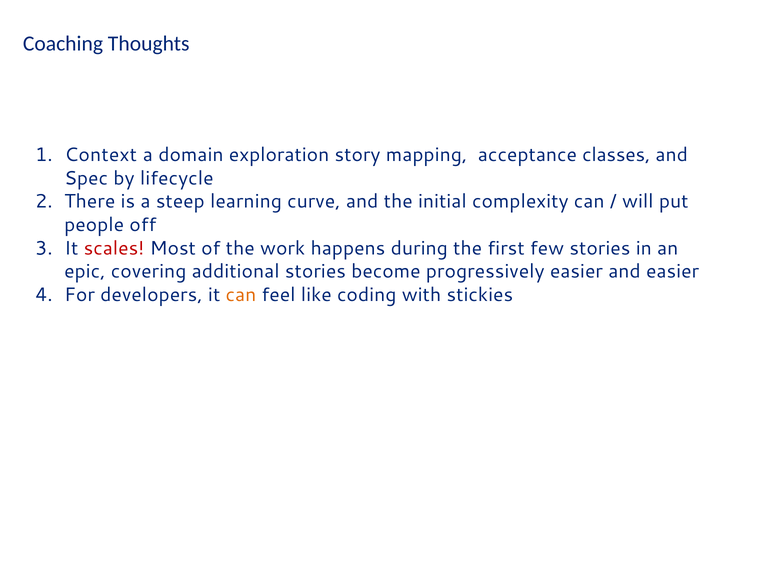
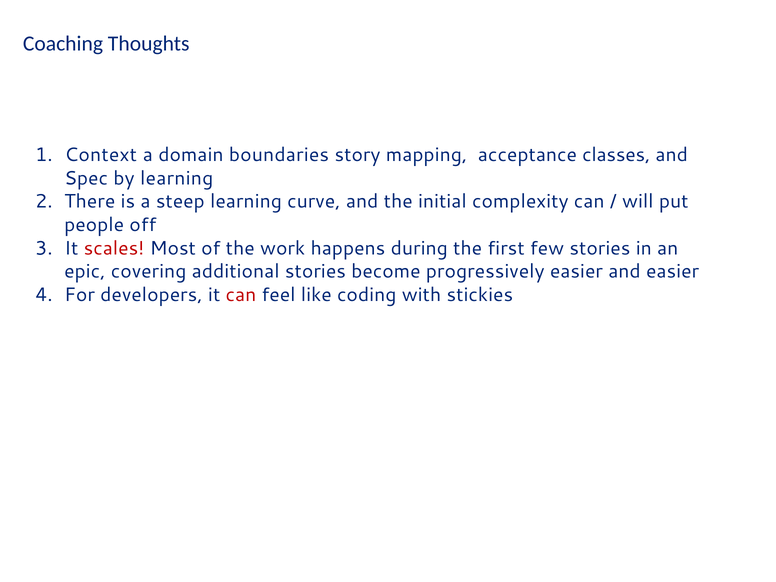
exploration: exploration -> boundaries
by lifecycle: lifecycle -> learning
can at (241, 295) colour: orange -> red
